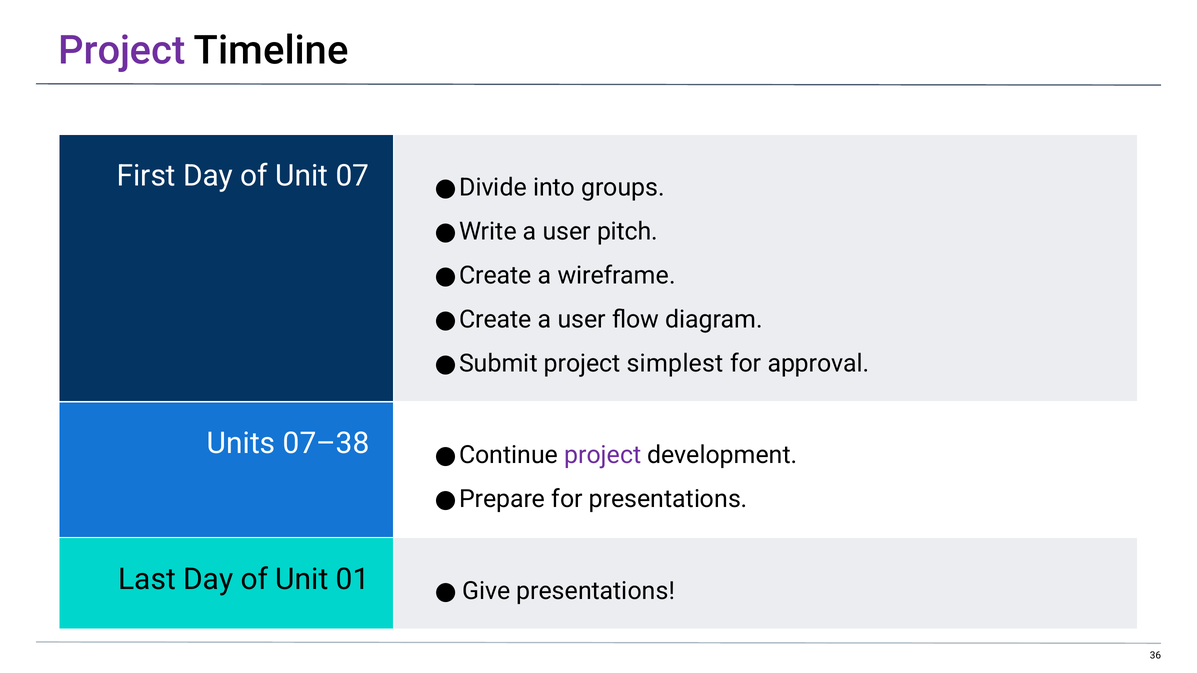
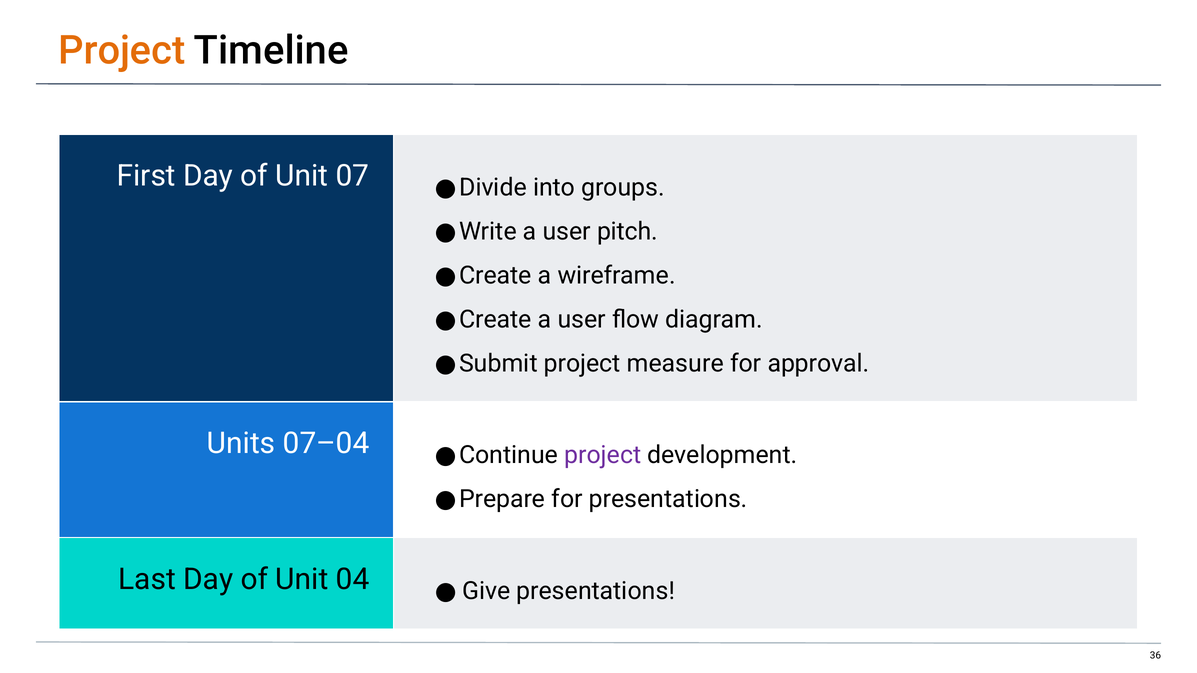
Project at (122, 51) colour: purple -> orange
simplest: simplest -> measure
07–38: 07–38 -> 07–04
01: 01 -> 04
